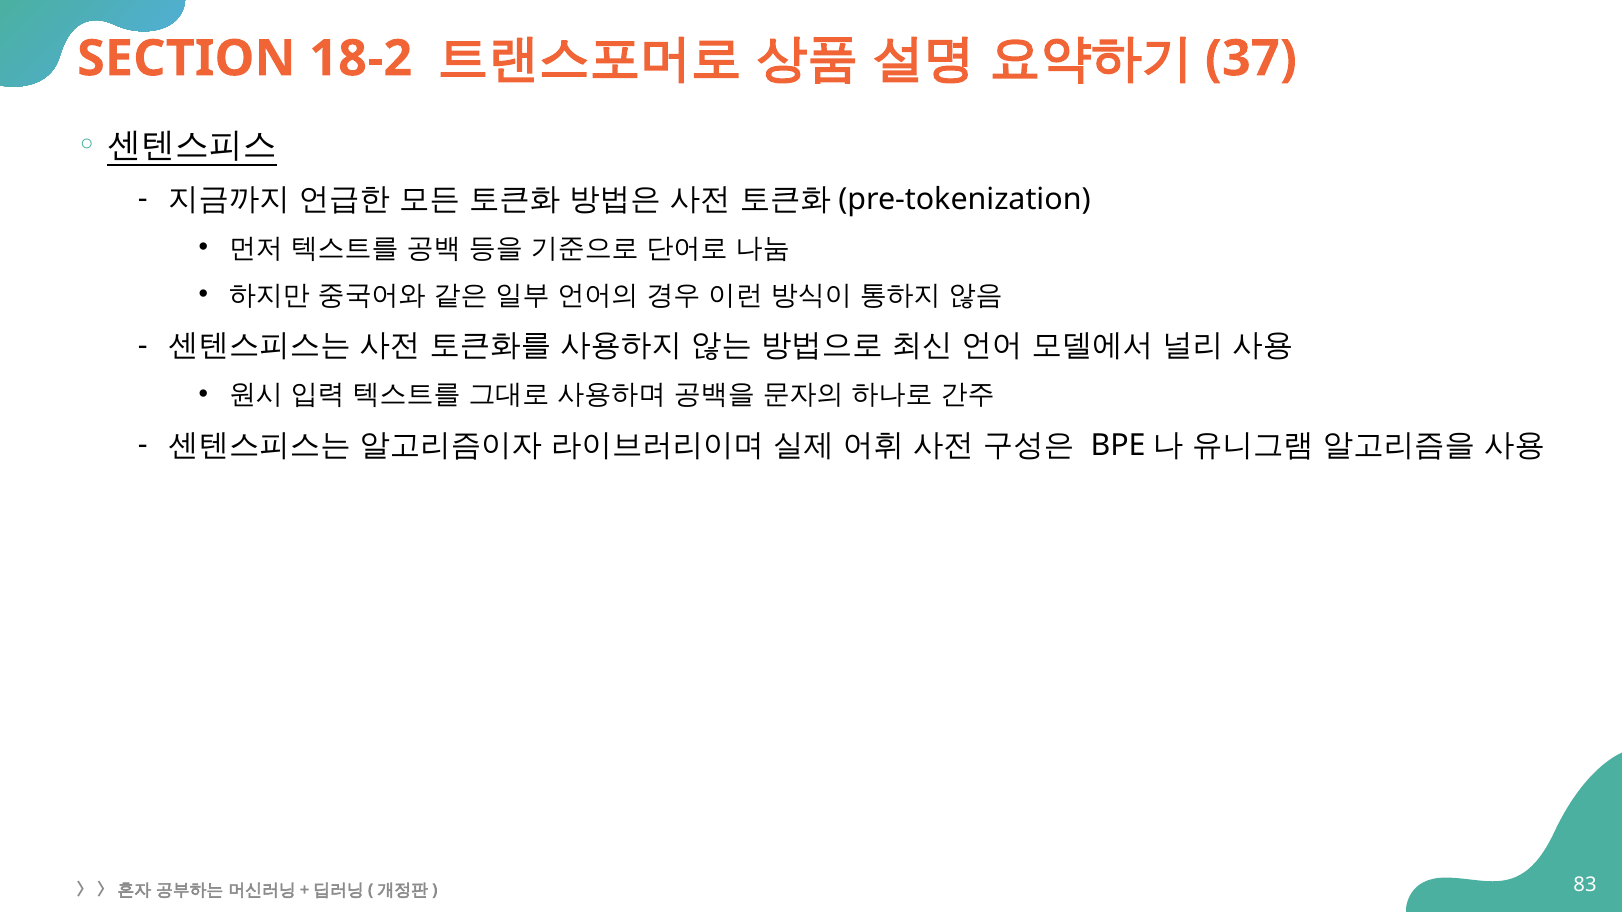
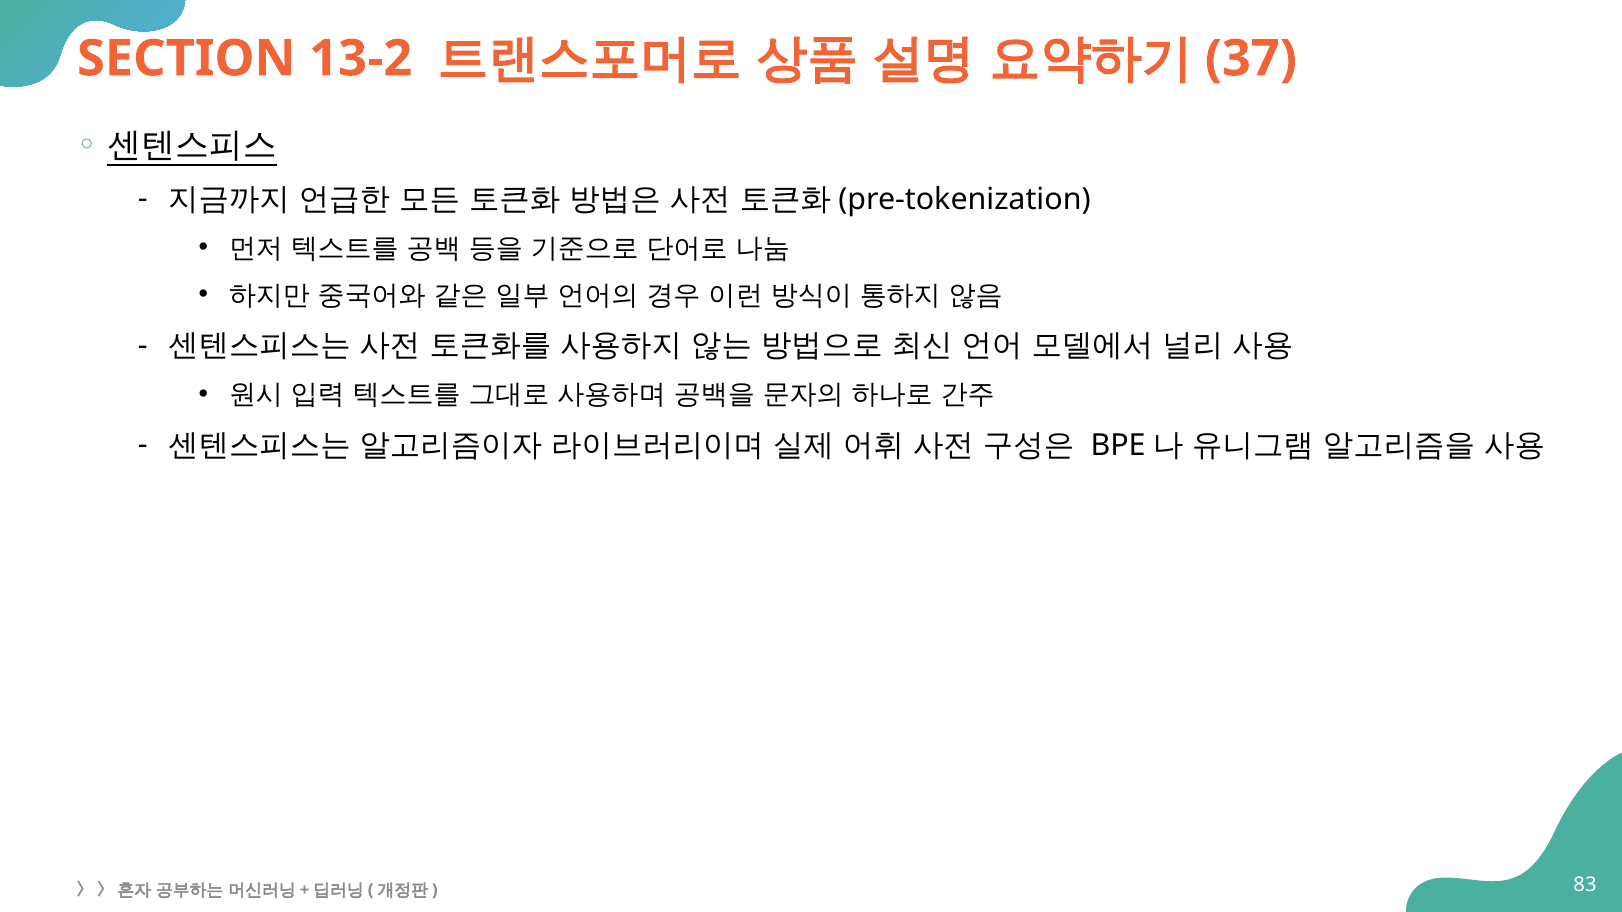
18-2: 18-2 -> 13-2
